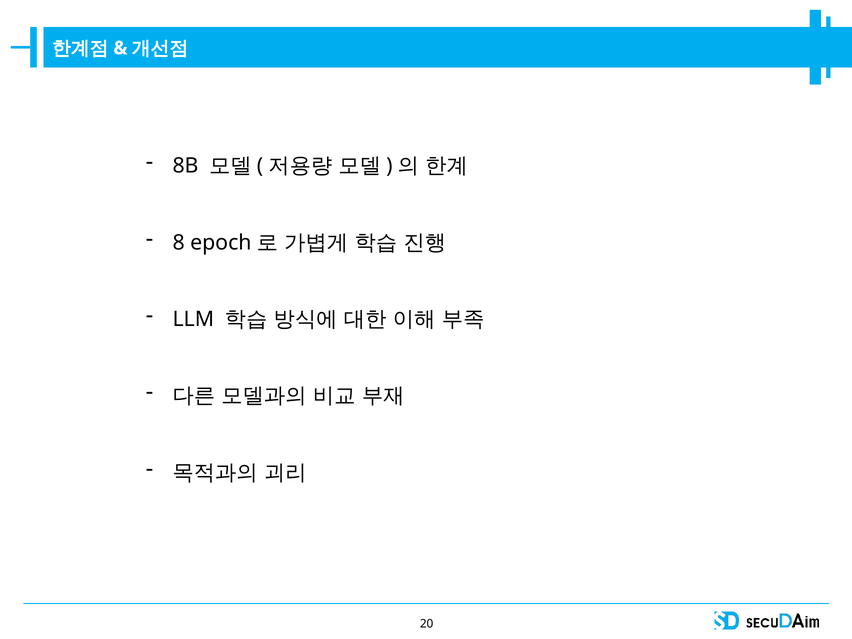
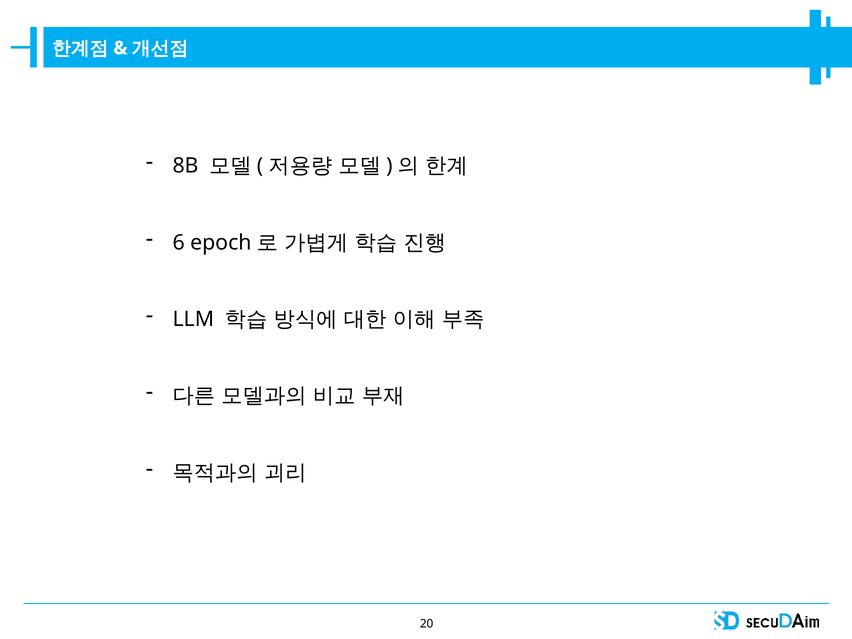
8: 8 -> 6
